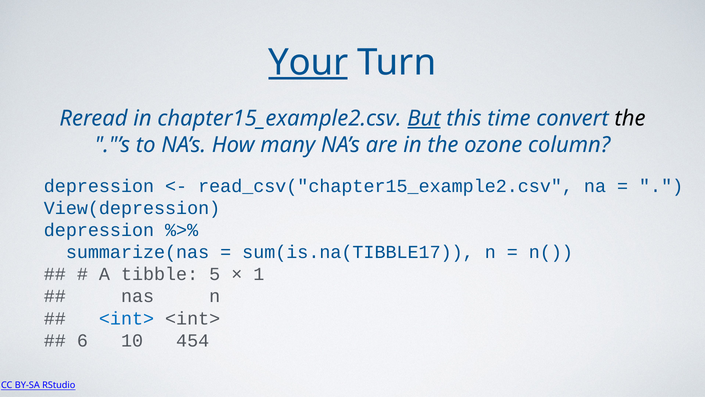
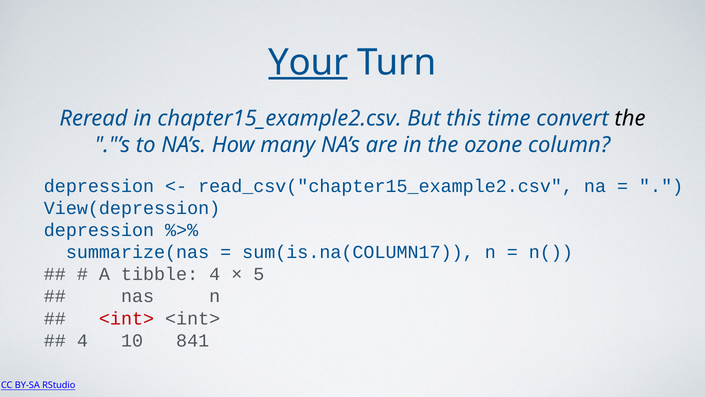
But underline: present -> none
sum(is.na(TIBBLE17: sum(is.na(TIBBLE17 -> sum(is.na(COLUMN17
tibble 5: 5 -> 4
1: 1 -> 5
<int> at (127, 318) colour: blue -> red
6 at (82, 340): 6 -> 4
454: 454 -> 841
